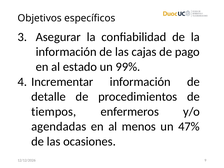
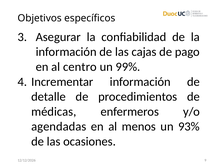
estado: estado -> centro
tiempos: tiempos -> médicas
47%: 47% -> 93%
